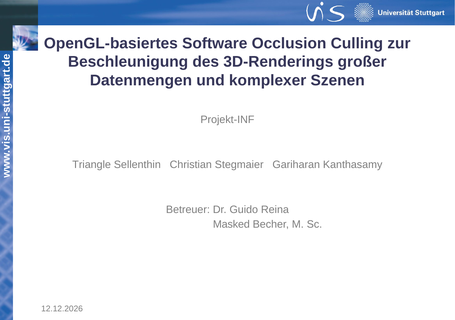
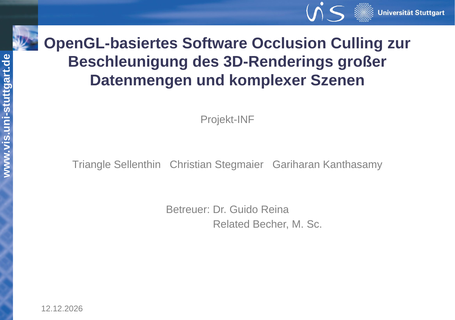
Masked: Masked -> Related
